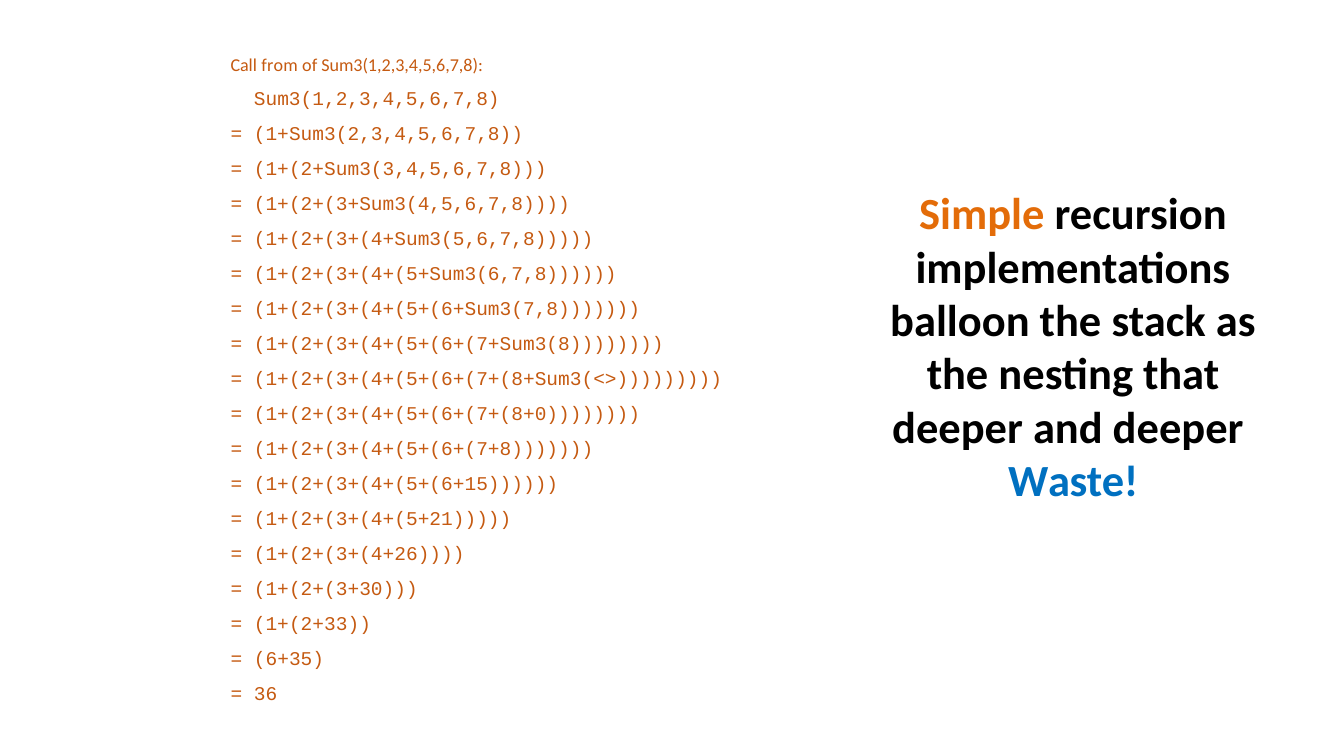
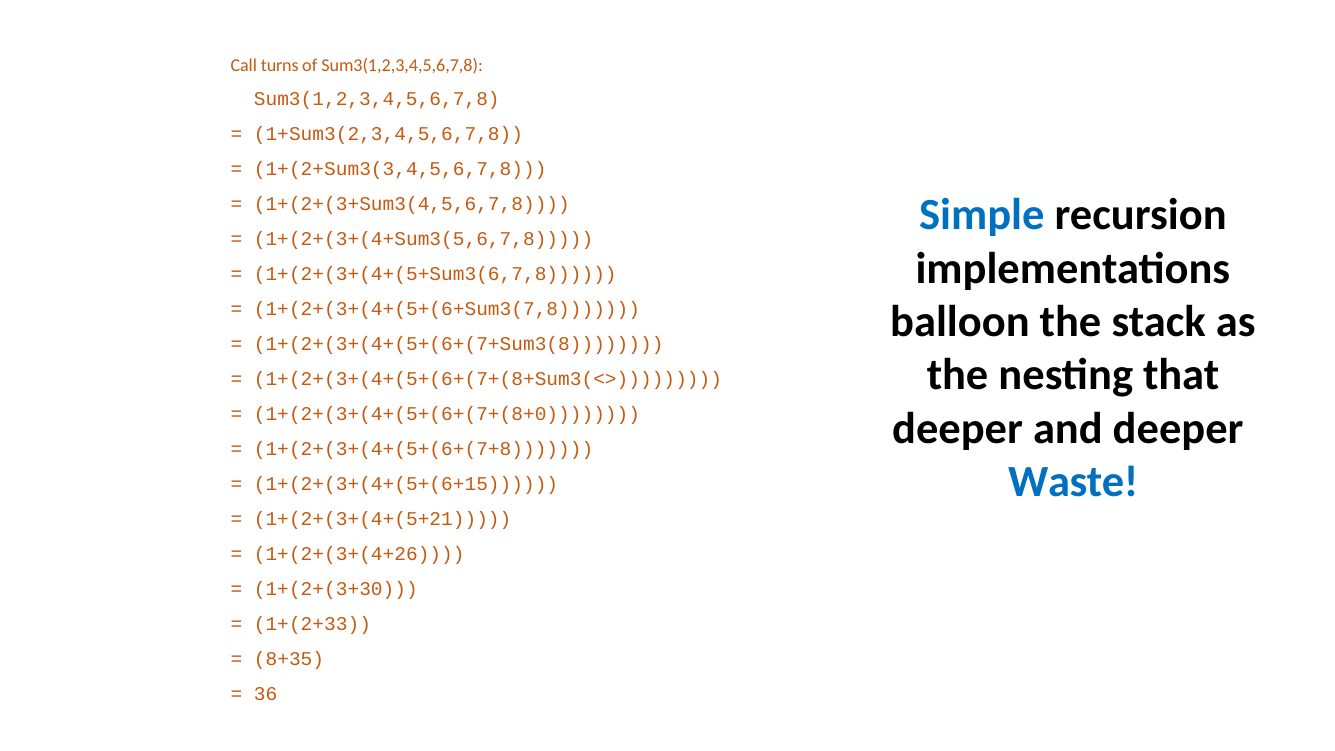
from: from -> turns
Simple colour: orange -> blue
6+35: 6+35 -> 8+35
